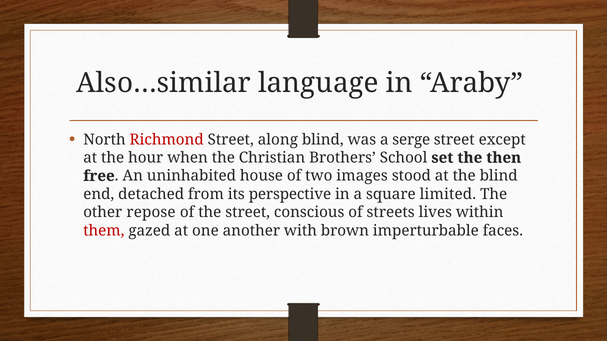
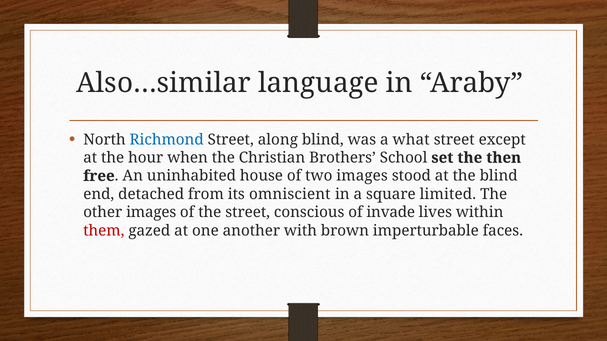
Richmond colour: red -> blue
serge: serge -> what
perspective: perspective -> omniscient
other repose: repose -> images
streets: streets -> invade
